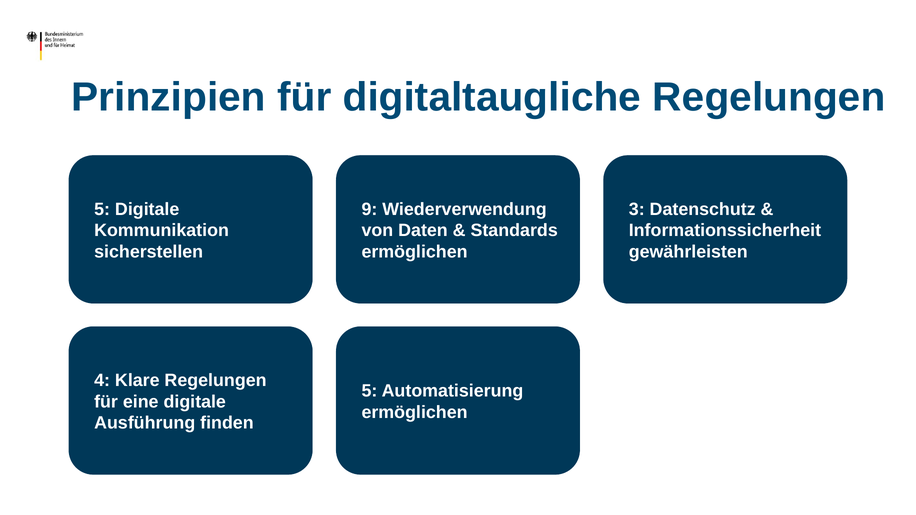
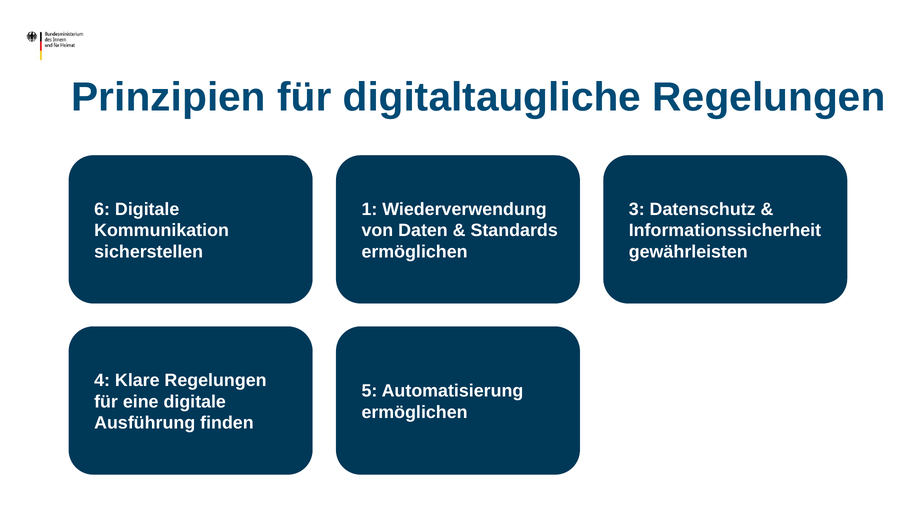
5 at (102, 209): 5 -> 6
9: 9 -> 1
